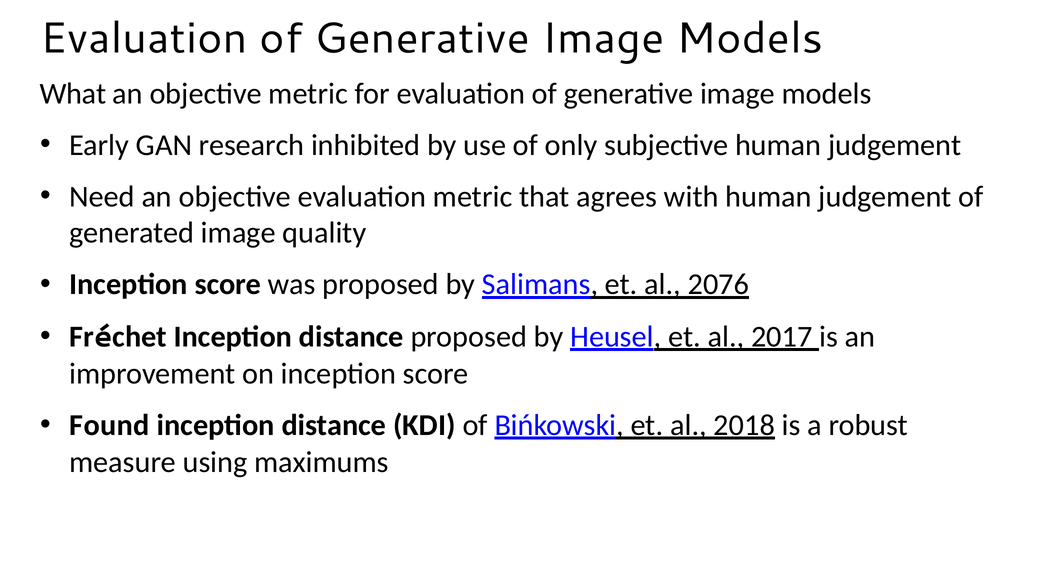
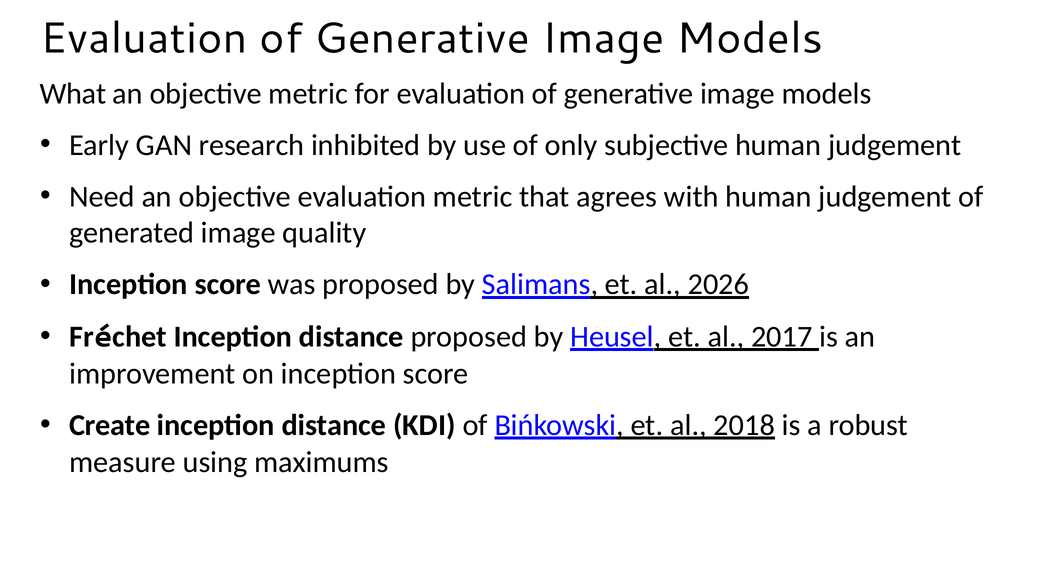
2076: 2076 -> 2026
Found: Found -> Create
